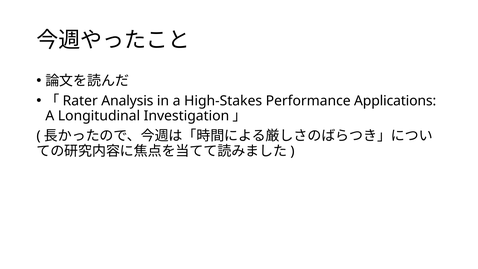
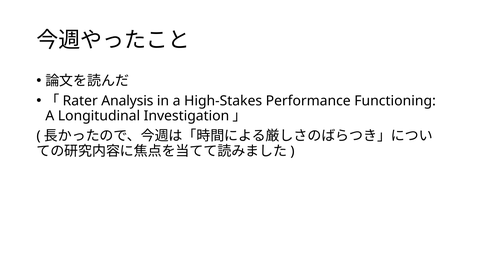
Applications: Applications -> Functioning
